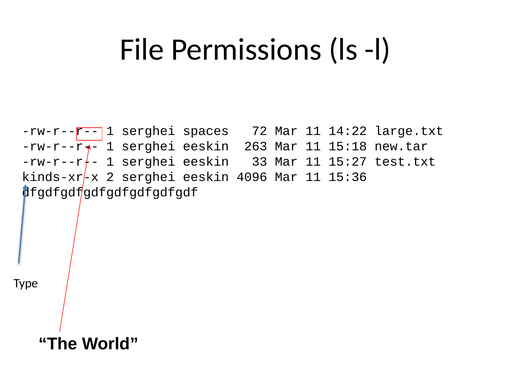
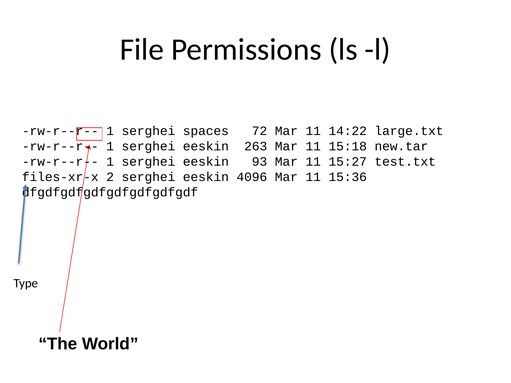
33: 33 -> 93
kinds-xr-x: kinds-xr-x -> files-xr-x
